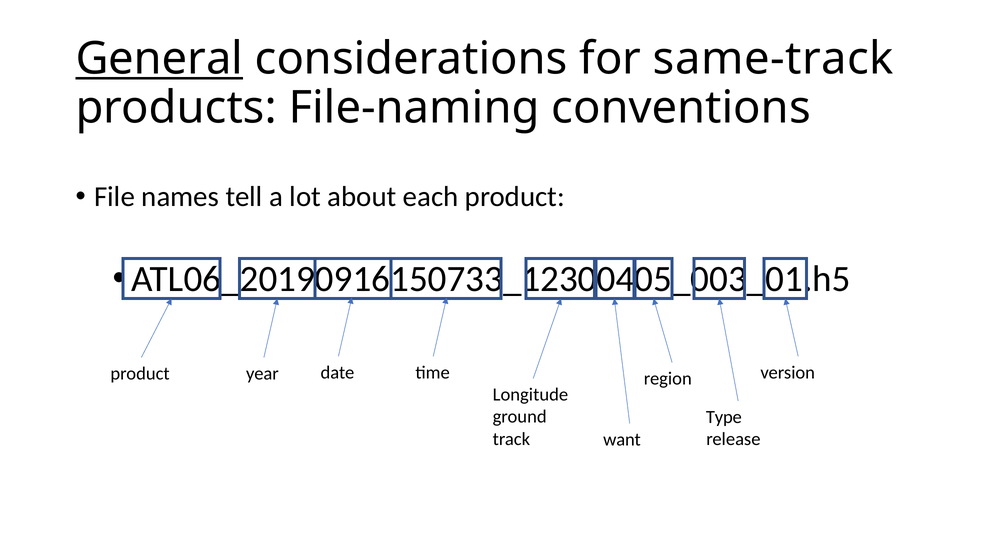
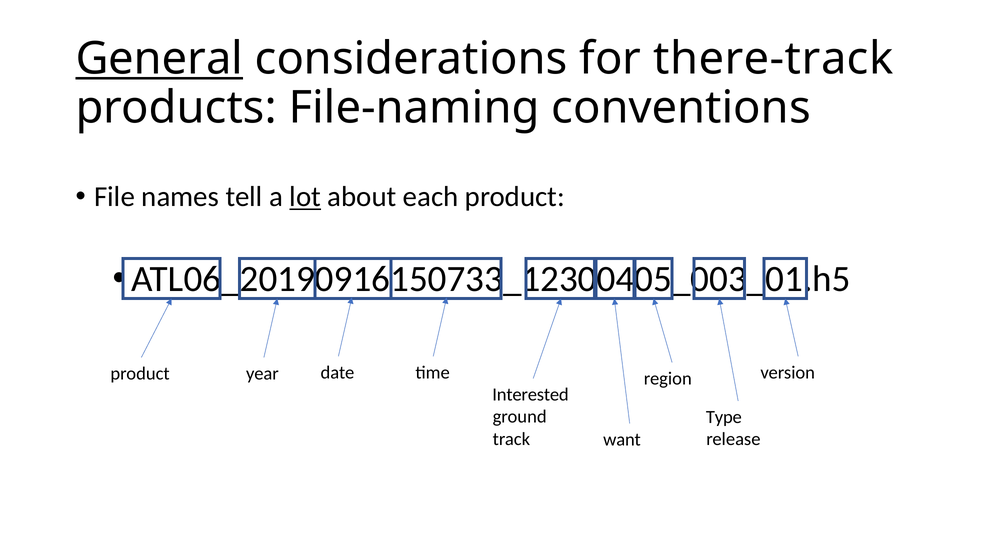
same-track: same-track -> there-track
lot underline: none -> present
Longitude: Longitude -> Interested
